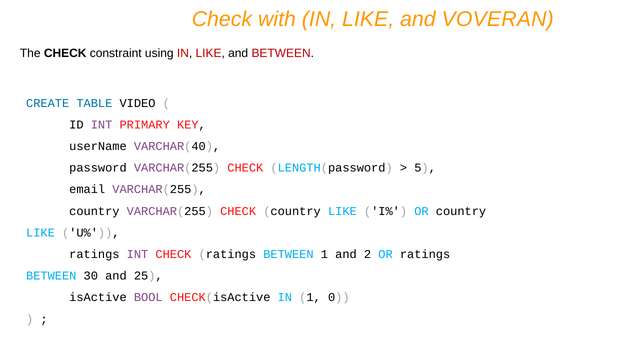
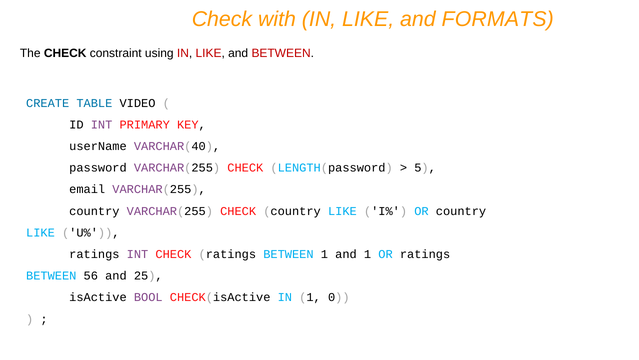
VOVERAN: VOVERAN -> FORMATS
and 2: 2 -> 1
30: 30 -> 56
